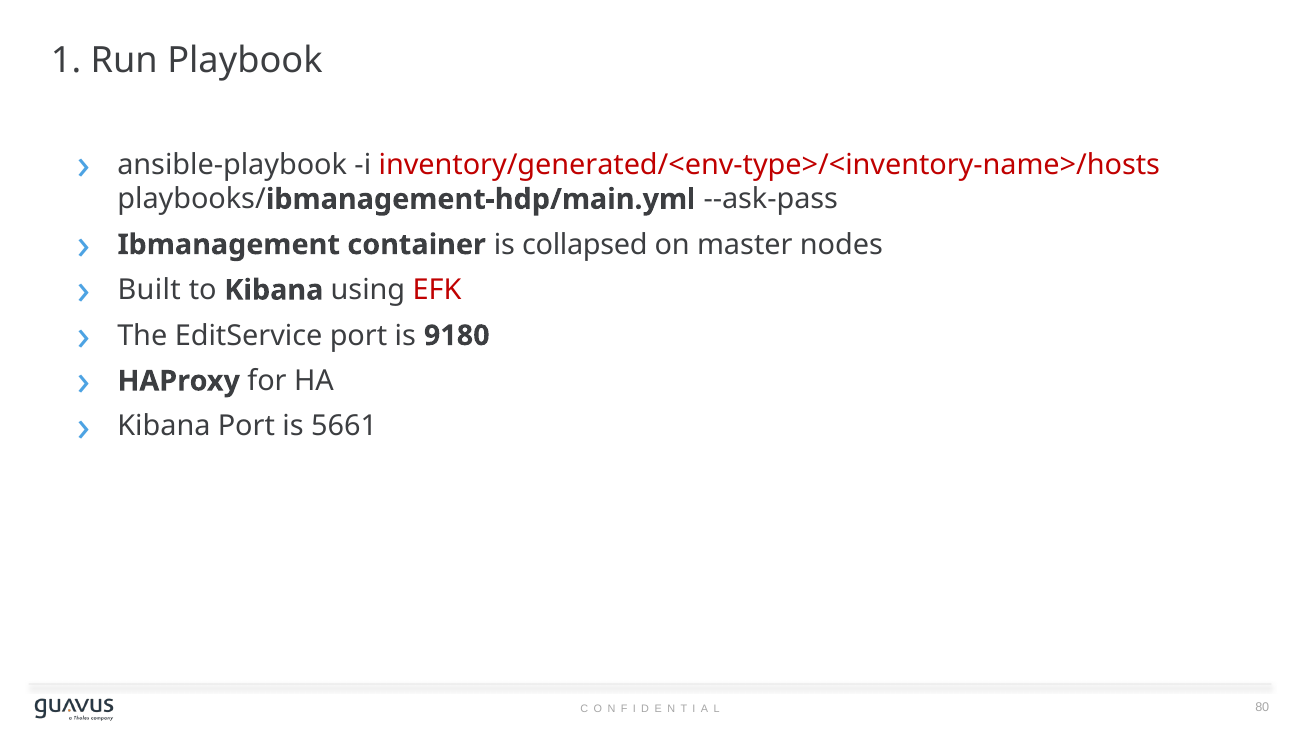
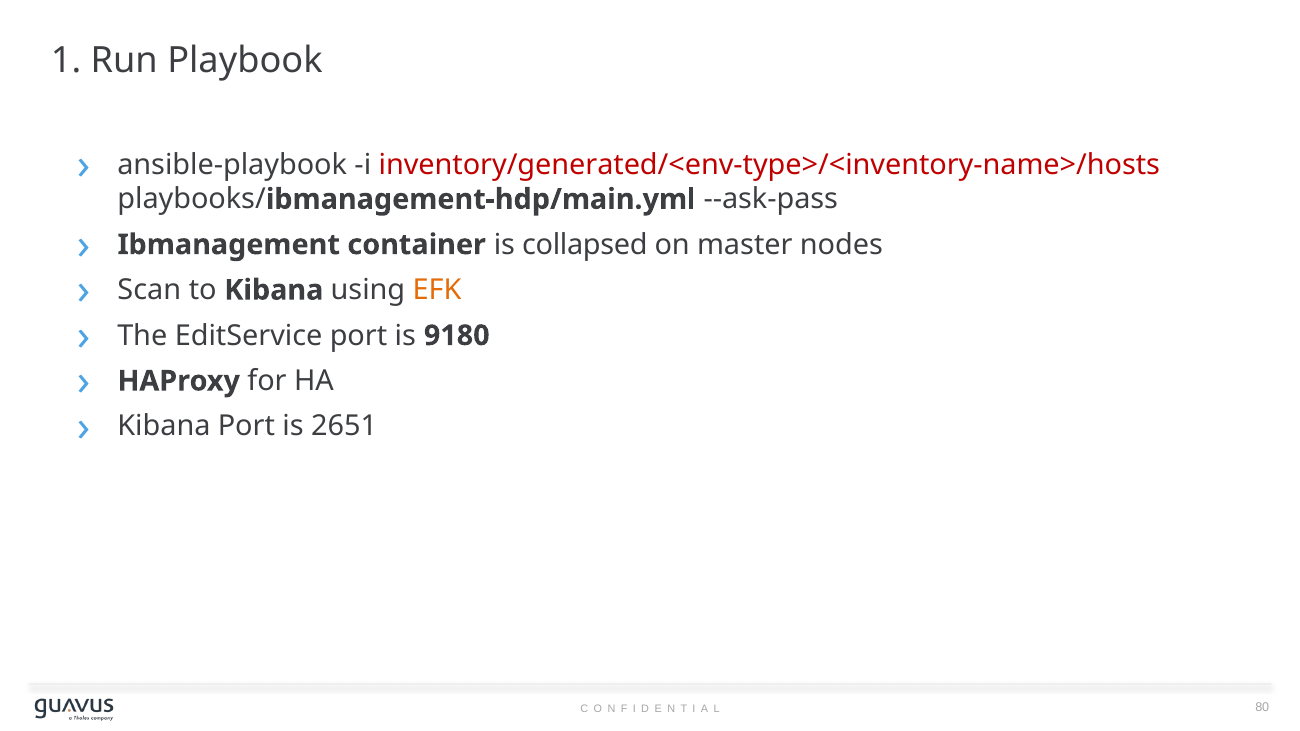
Built: Built -> Scan
EFK colour: red -> orange
5661: 5661 -> 2651
